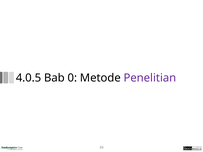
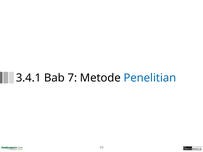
4.0.5: 4.0.5 -> 3.4.1
0: 0 -> 7
Penelitian colour: purple -> blue
